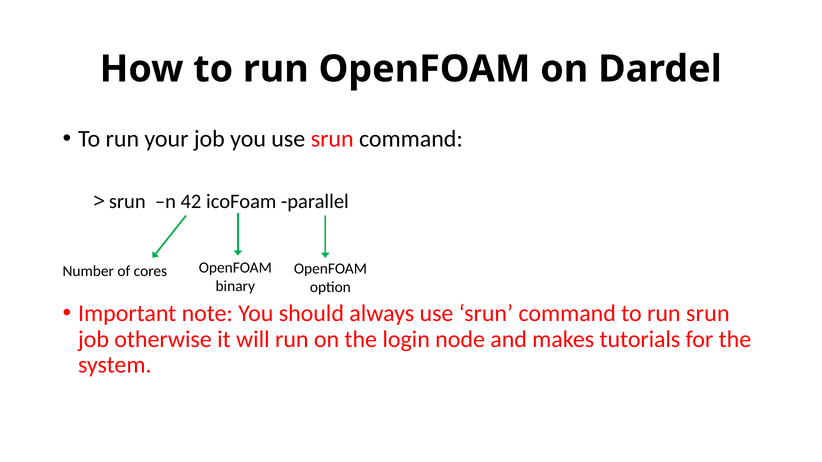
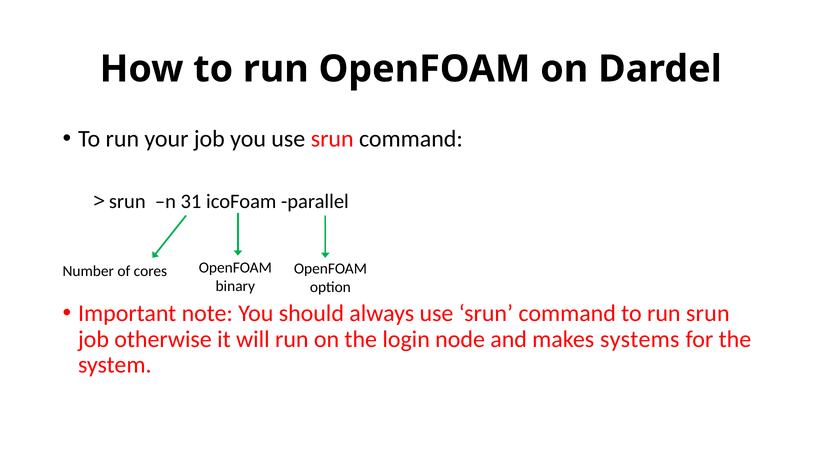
42: 42 -> 31
tutorials: tutorials -> systems
